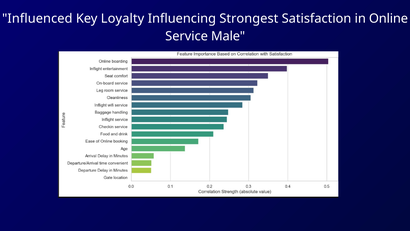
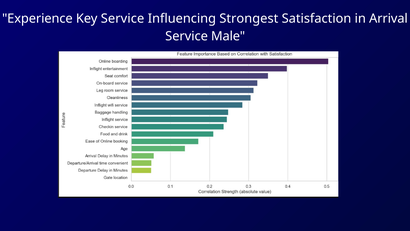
Influenced: Influenced -> Experience
Key Loyalty: Loyalty -> Service
Online: Online -> Arrival
